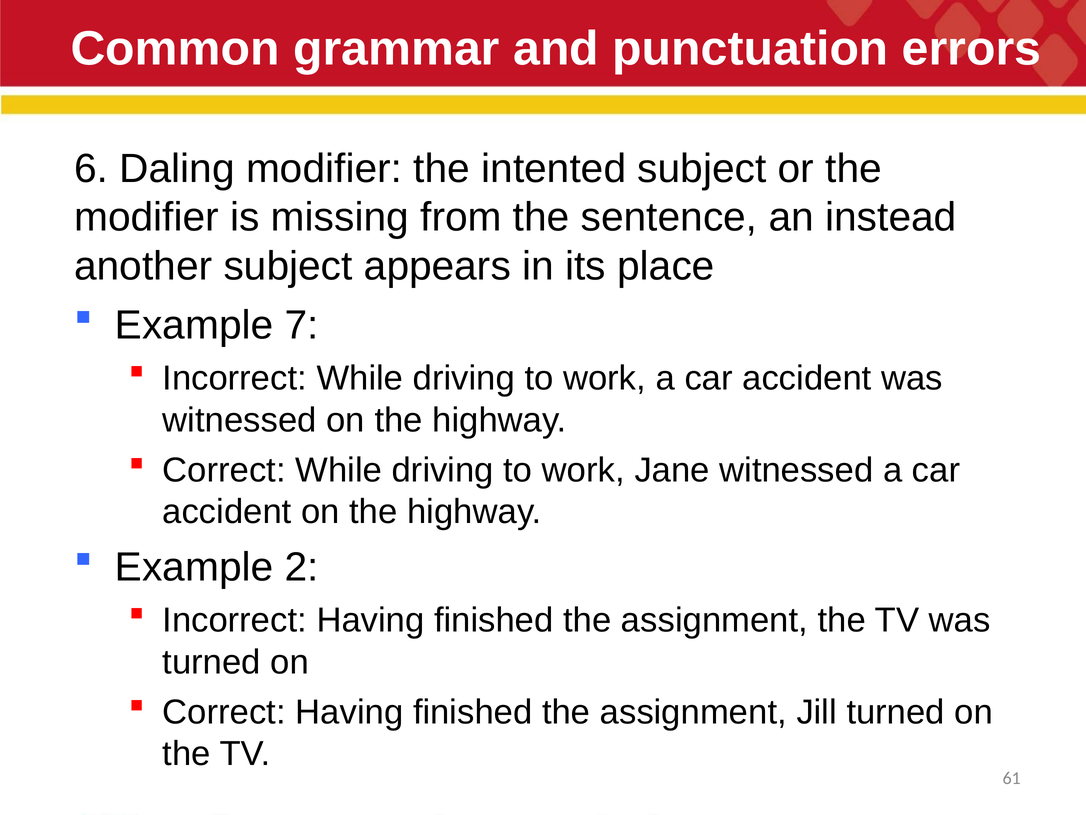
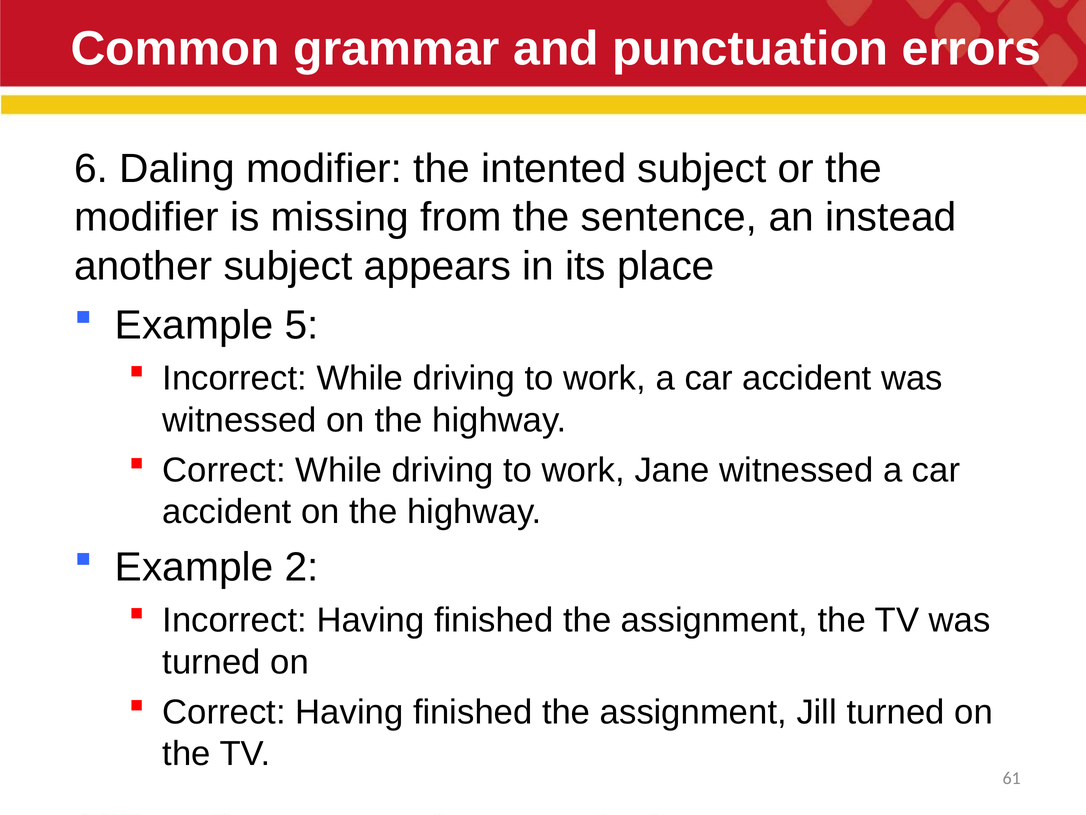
7: 7 -> 5
